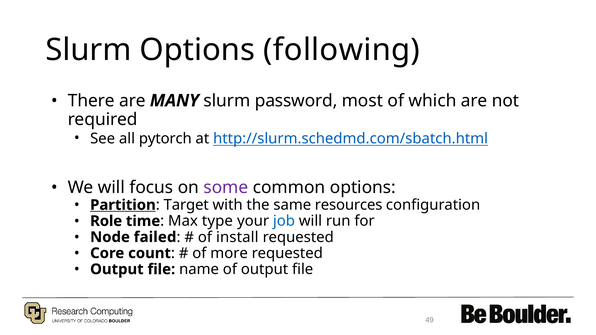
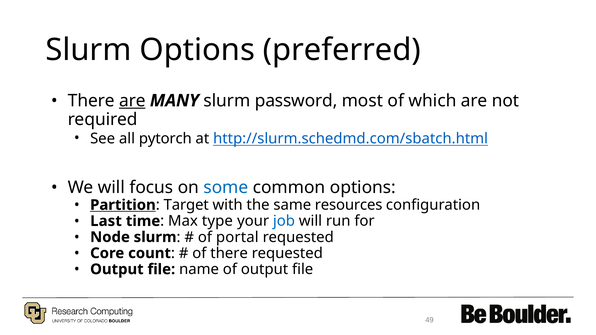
following: following -> preferred
are at (132, 101) underline: none -> present
some colour: purple -> blue
Role: Role -> Last
Node failed: failed -> slurm
install: install -> portal
of more: more -> there
